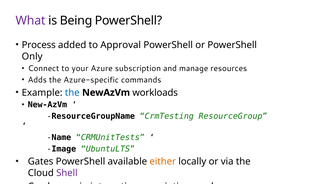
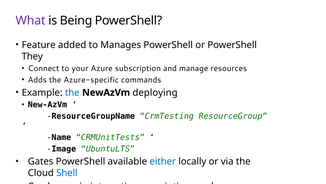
Process: Process -> Feature
Approval: Approval -> Manages
Only: Only -> They
workloads: workloads -> deploying
either colour: orange -> blue
Shell colour: purple -> blue
